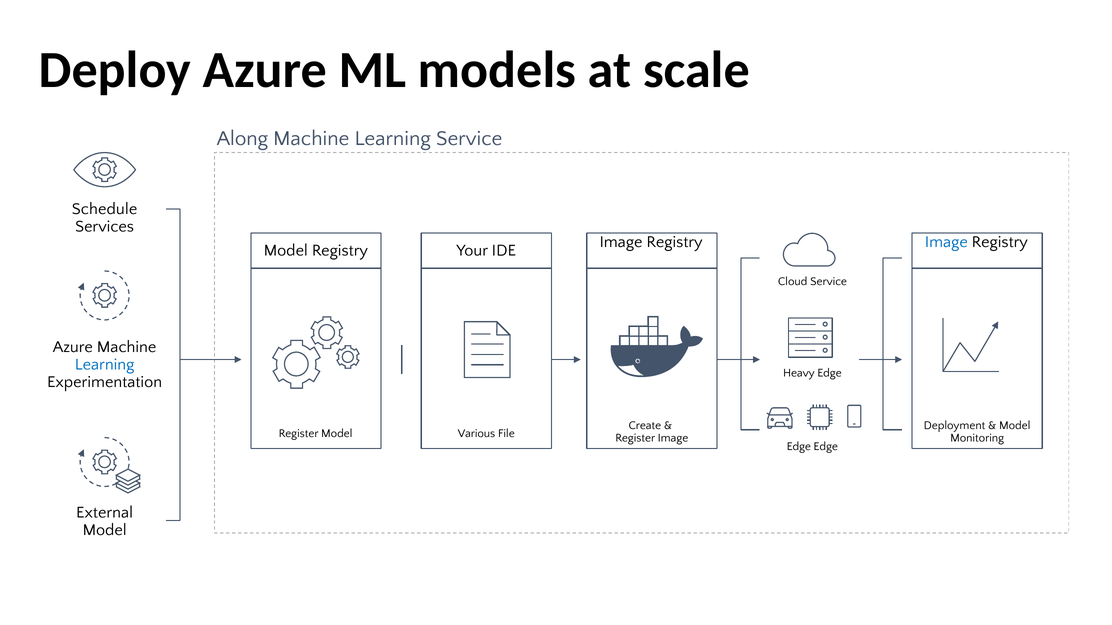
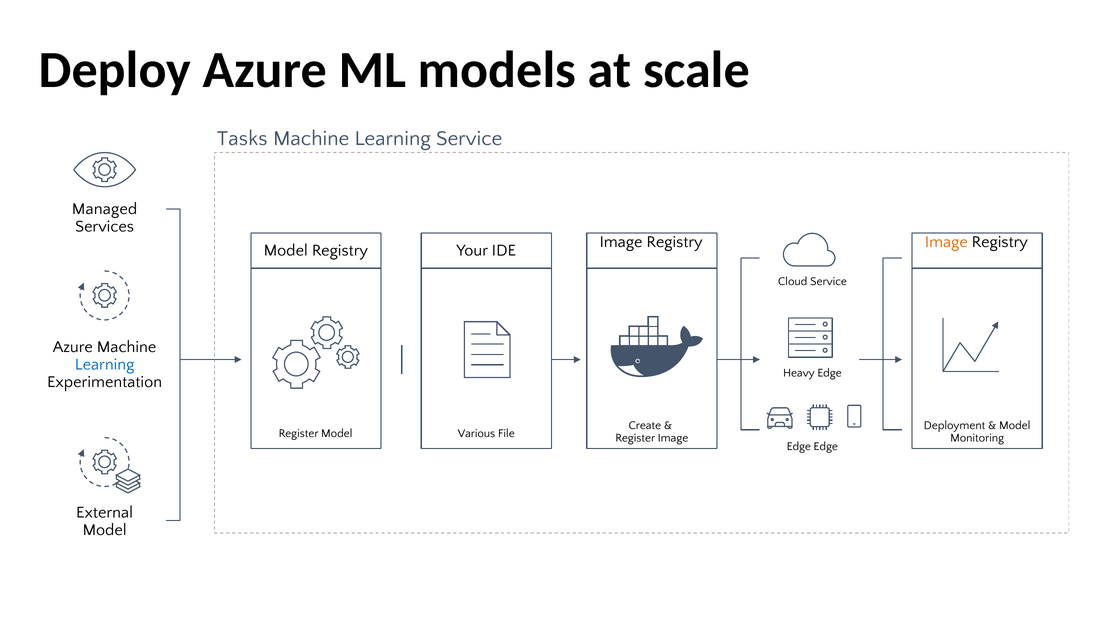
Along: Along -> Tasks
Schedule: Schedule -> Managed
Image at (946, 242) colour: blue -> orange
